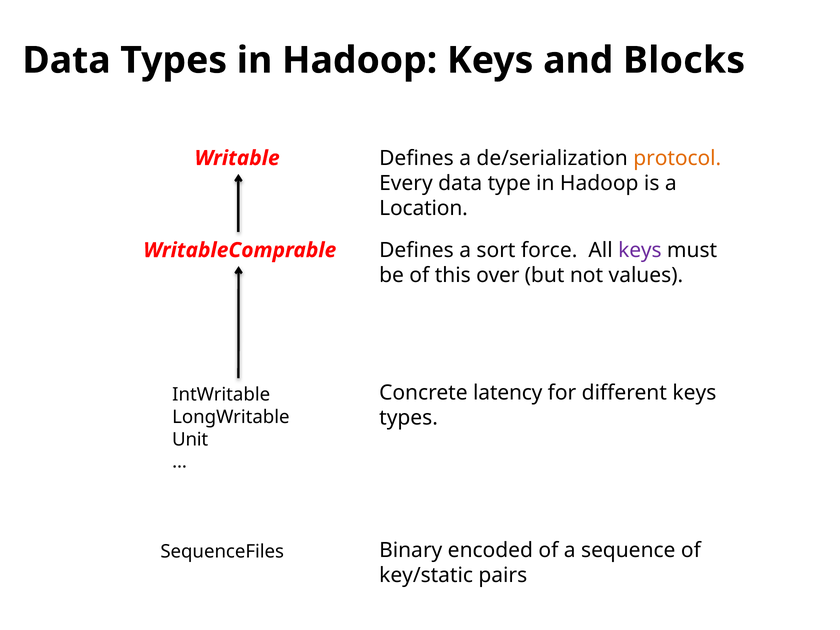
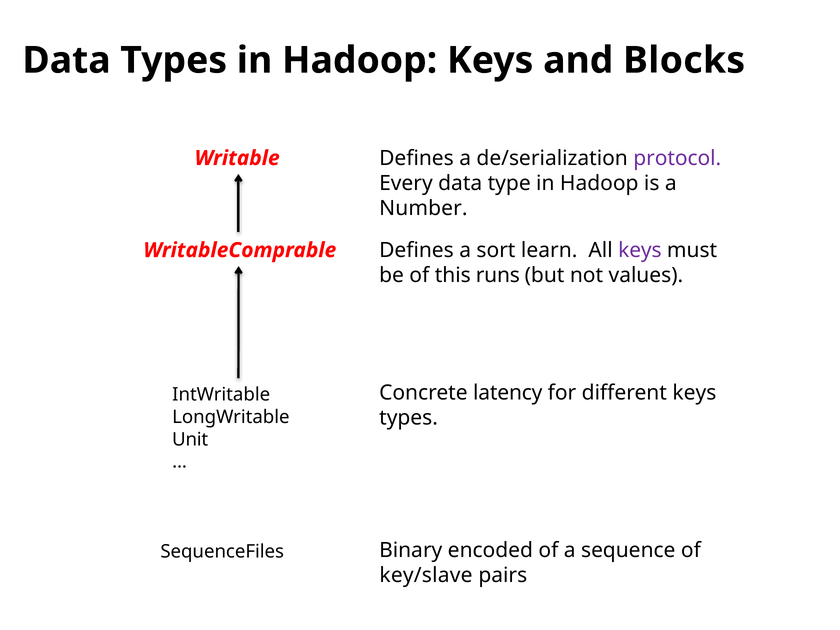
protocol colour: orange -> purple
Location: Location -> Number
force: force -> learn
over: over -> runs
key/static: key/static -> key/slave
